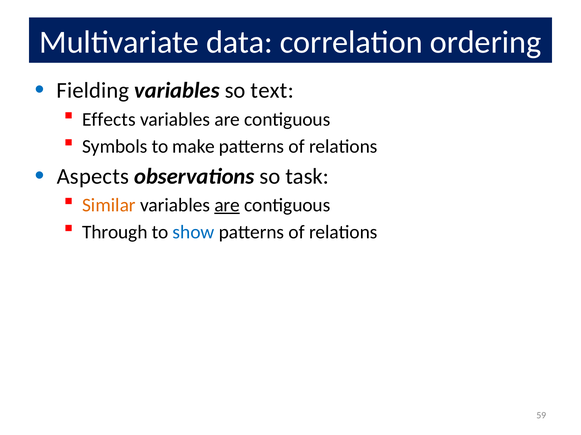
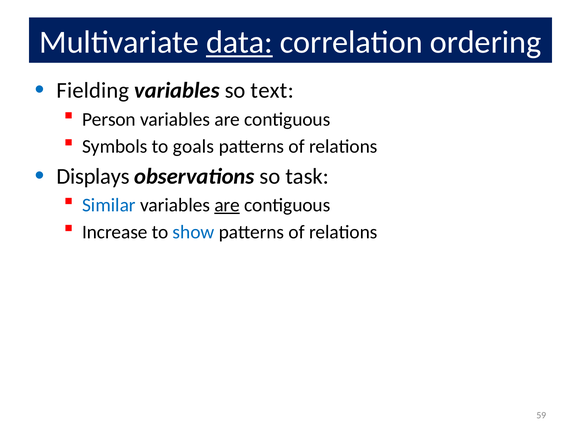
data underline: none -> present
Effects: Effects -> Person
make: make -> goals
Aspects: Aspects -> Displays
Similar colour: orange -> blue
Through: Through -> Increase
